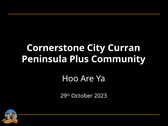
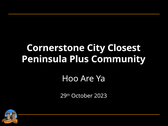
Curran: Curran -> Closest
